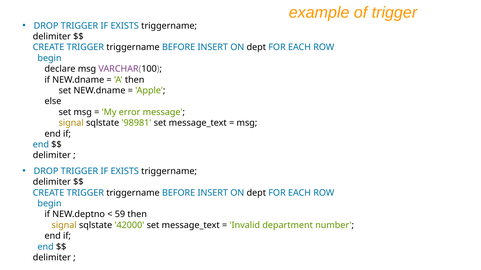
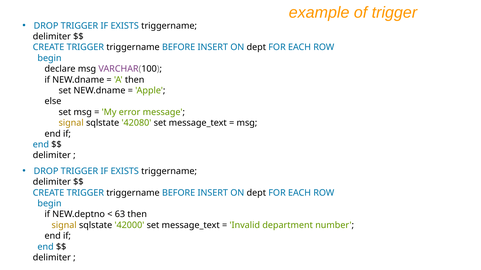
98981: 98981 -> 42080
59: 59 -> 63
